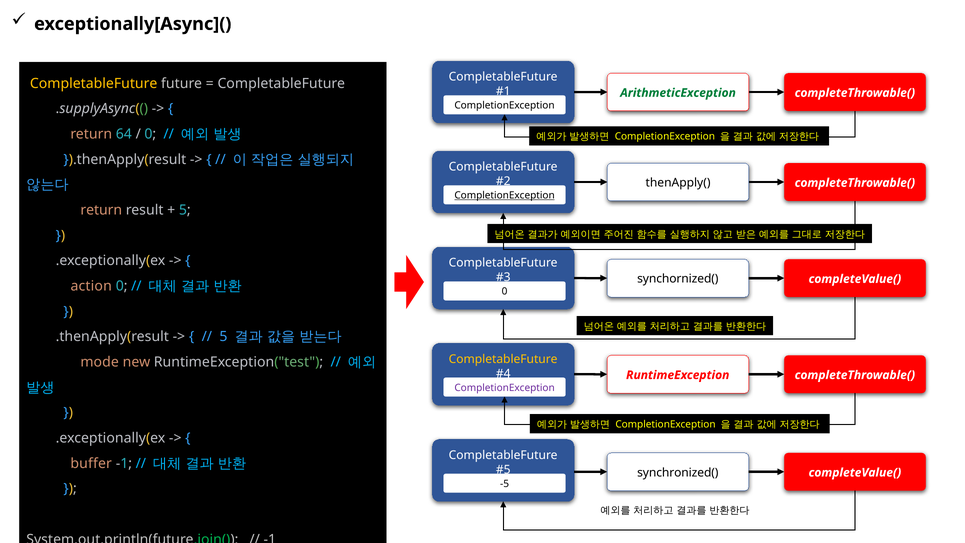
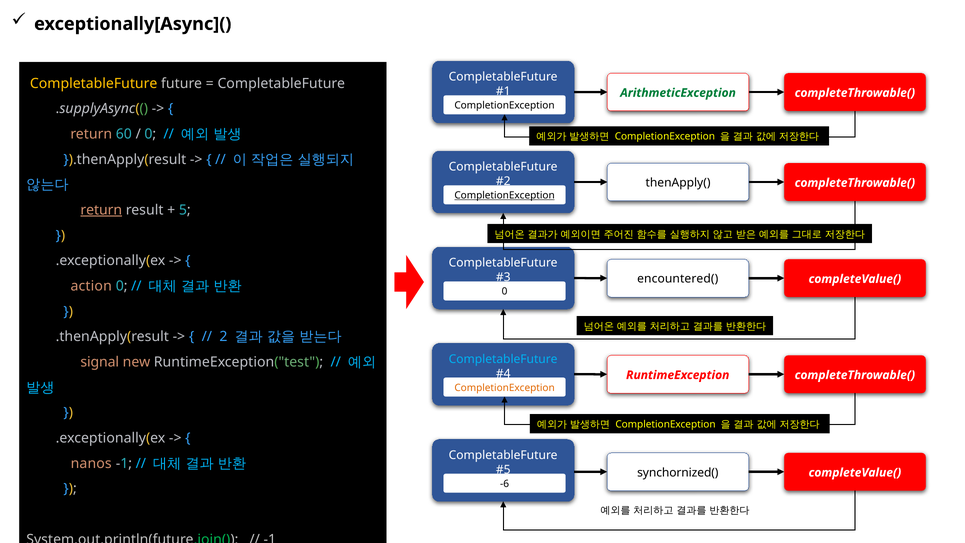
64: 64 -> 60
return at (101, 210) underline: none -> present
synchornized(: synchornized( -> encountered(
5 at (223, 337): 5 -> 2
CompletableFuture at (503, 359) colour: yellow -> light blue
mode: mode -> signal
CompletionException at (505, 388) colour: purple -> orange
buffer: buffer -> nanos
synchronized(: synchronized( -> synchornized(
-5: -5 -> -6
